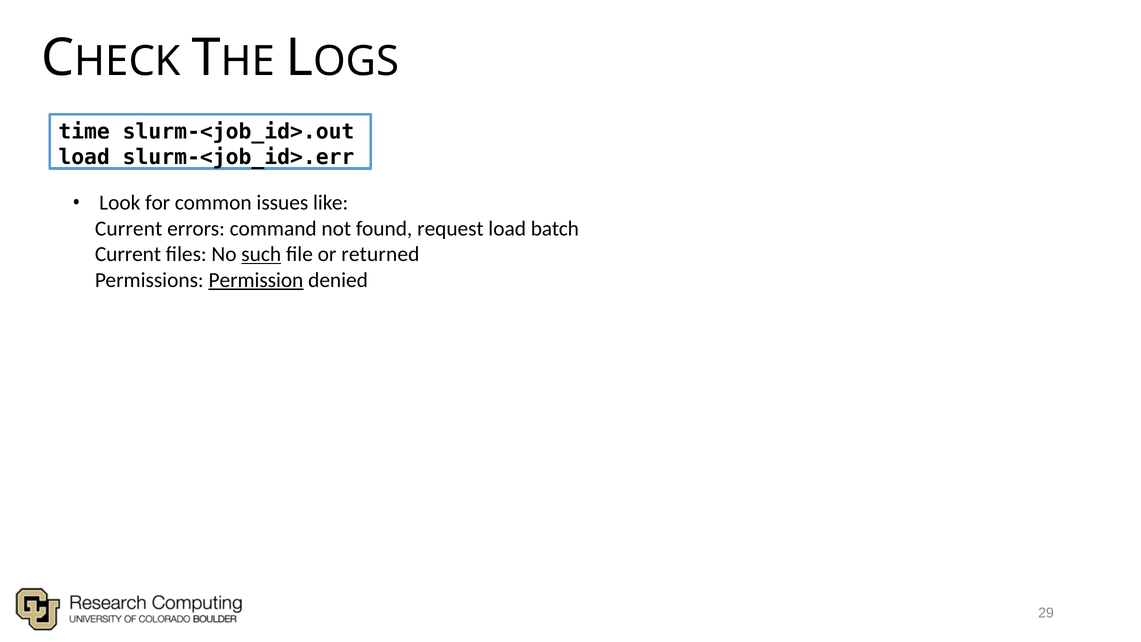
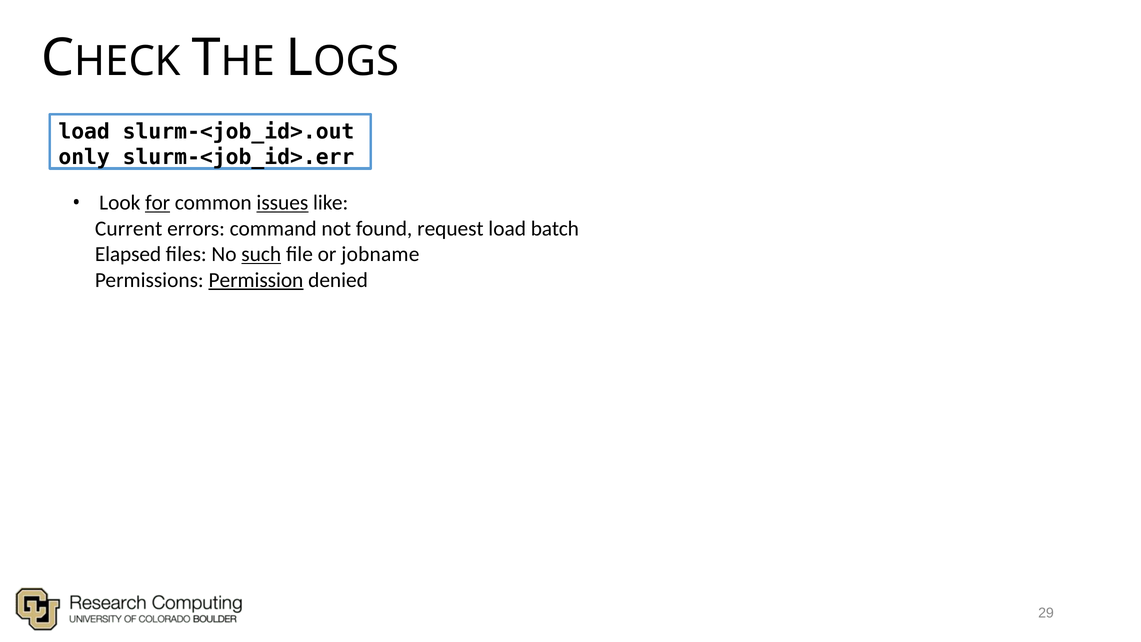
time at (84, 131): time -> load
load at (84, 157): load -> only
for underline: none -> present
issues underline: none -> present
Current at (128, 254): Current -> Elapsed
returned: returned -> jobname
